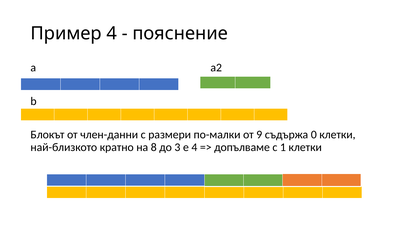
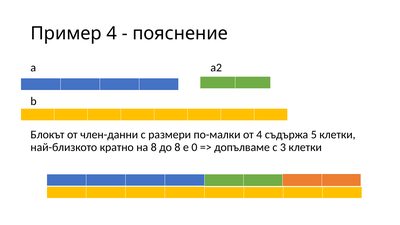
от 9: 9 -> 4
0: 0 -> 5
до 3: 3 -> 8
е 4: 4 -> 0
1: 1 -> 3
